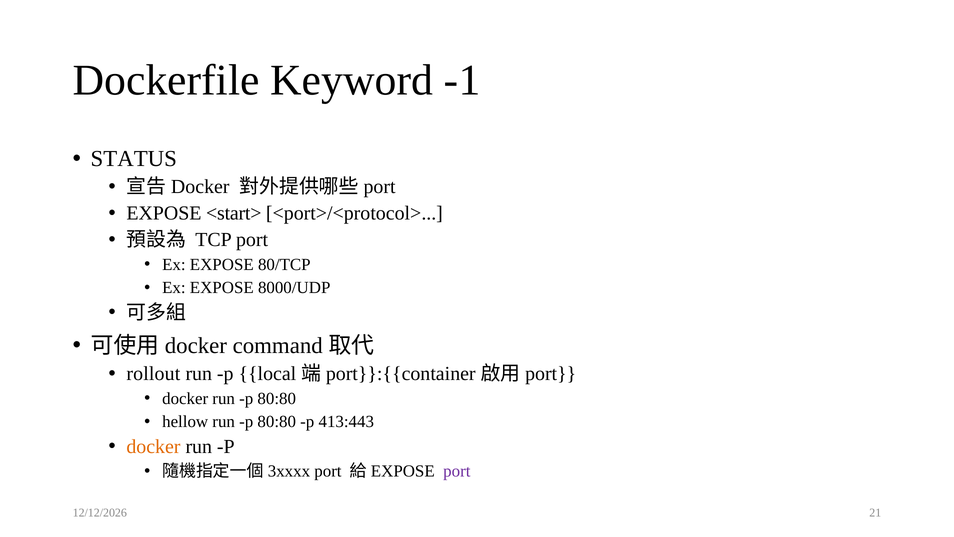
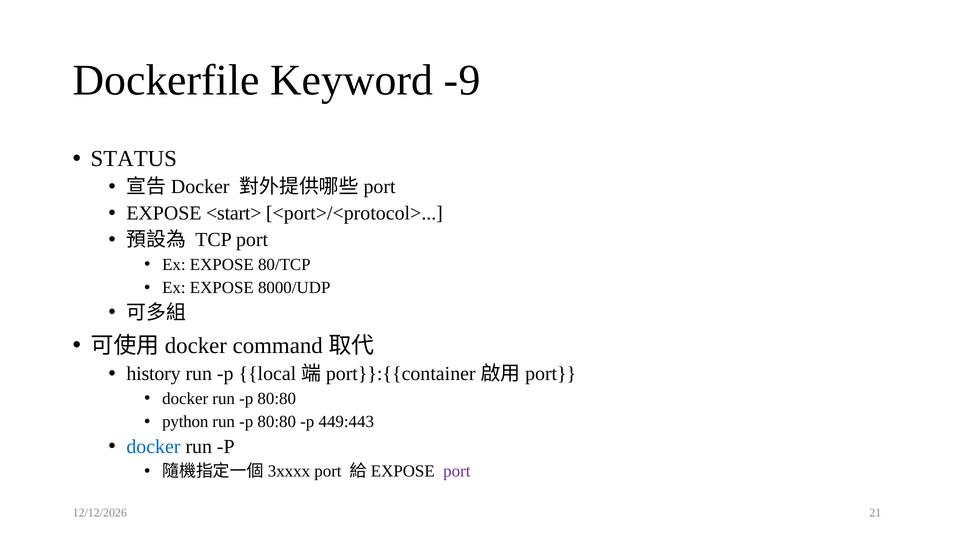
-1: -1 -> -9
rollout: rollout -> history
hellow: hellow -> python
413:443: 413:443 -> 449:443
docker at (153, 446) colour: orange -> blue
